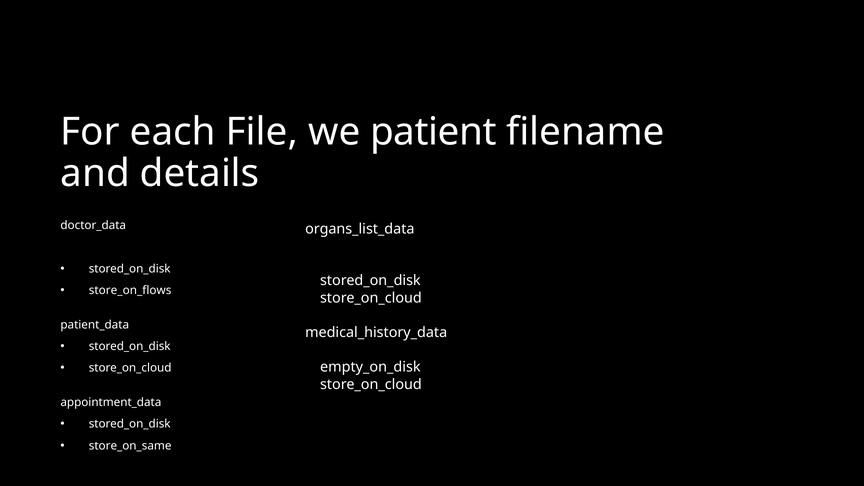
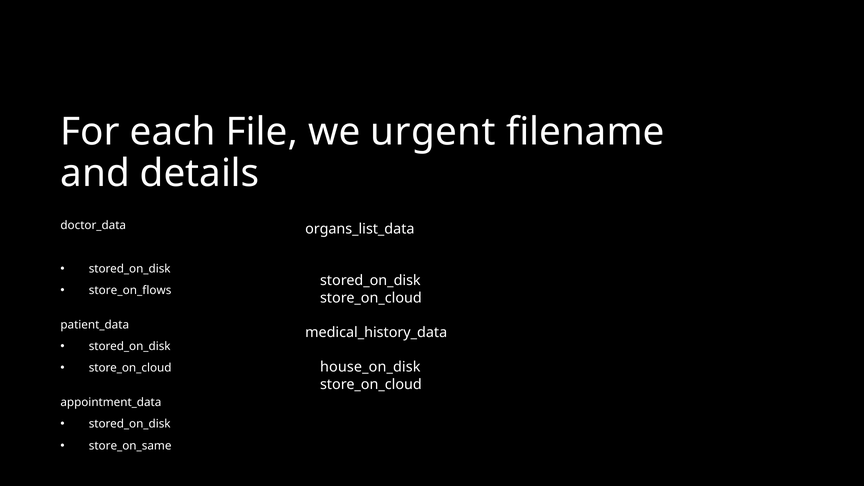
patient: patient -> urgent
empty_on_disk: empty_on_disk -> house_on_disk
